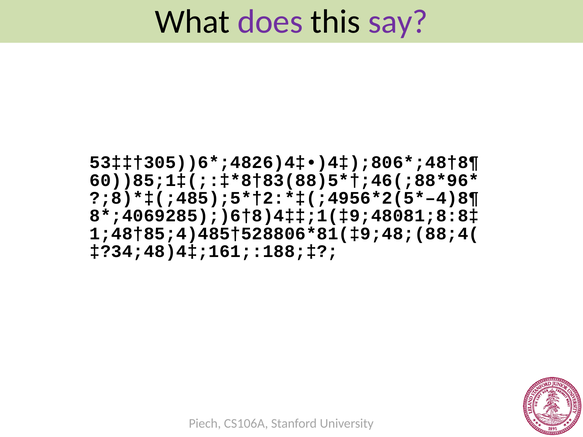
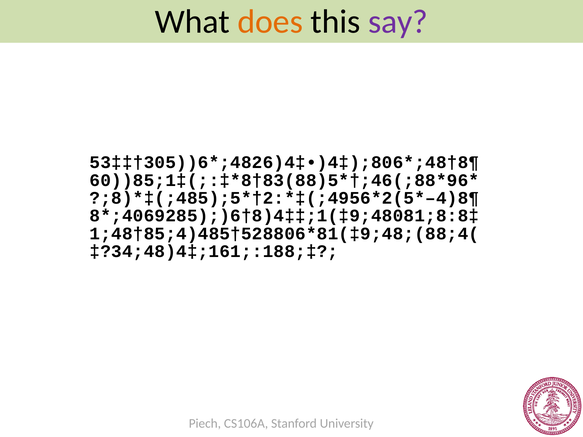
does colour: purple -> orange
